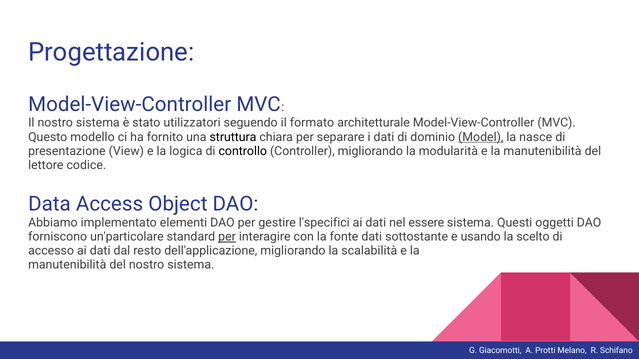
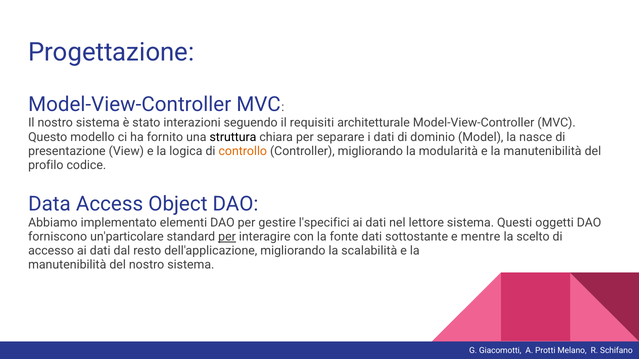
utilizzatori: utilizzatori -> interazioni
formato: formato -> requisiti
Model underline: present -> none
controllo colour: black -> orange
lettore: lettore -> profilo
essere: essere -> lettore
usando: usando -> mentre
